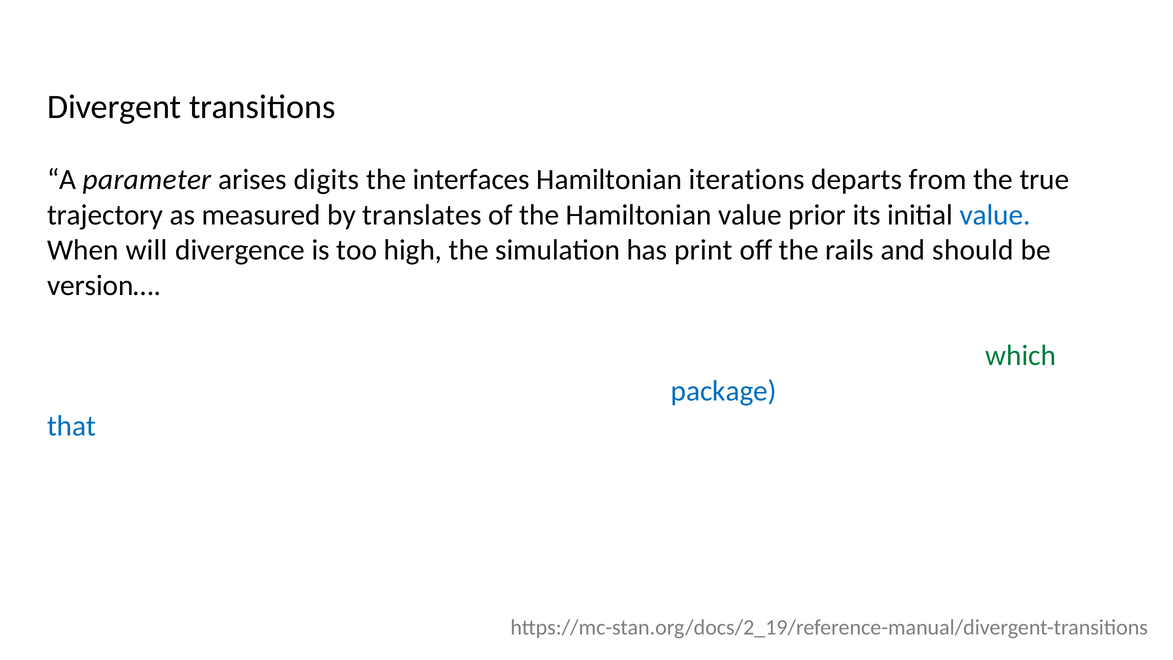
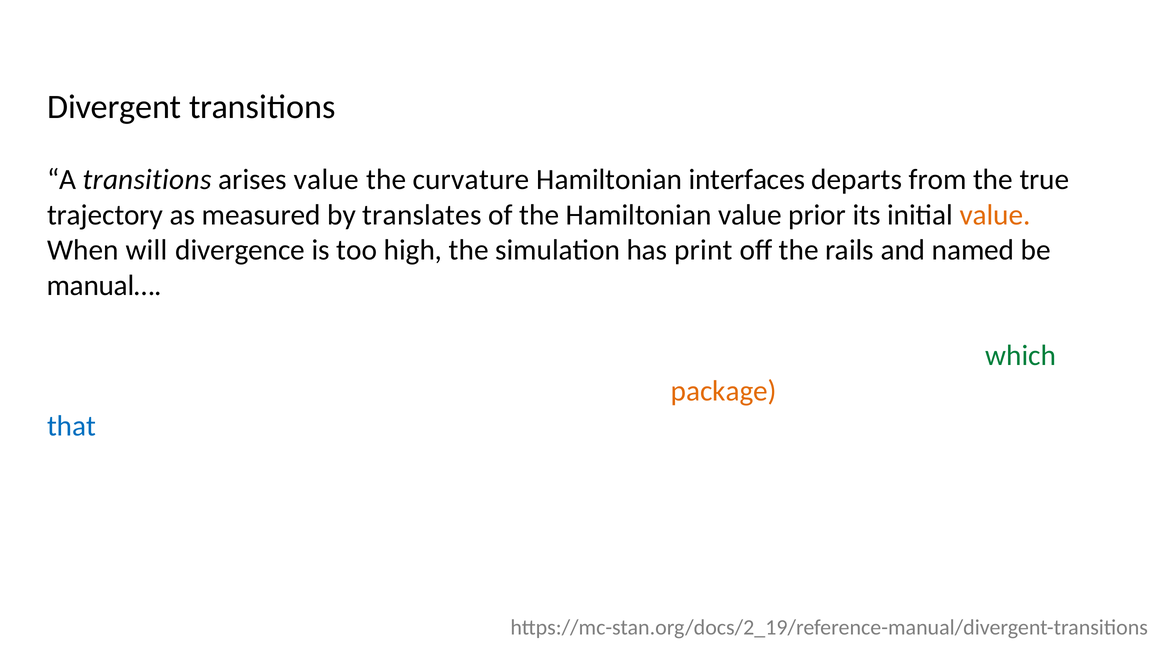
A parameter: parameter -> transitions
arises digits: digits -> value
the interfaces: interfaces -> curvature
Hamiltonian iterations: iterations -> interfaces
value at (995, 215) colour: blue -> orange
should: should -> named
version…: version… -> manual…
package colour: blue -> orange
